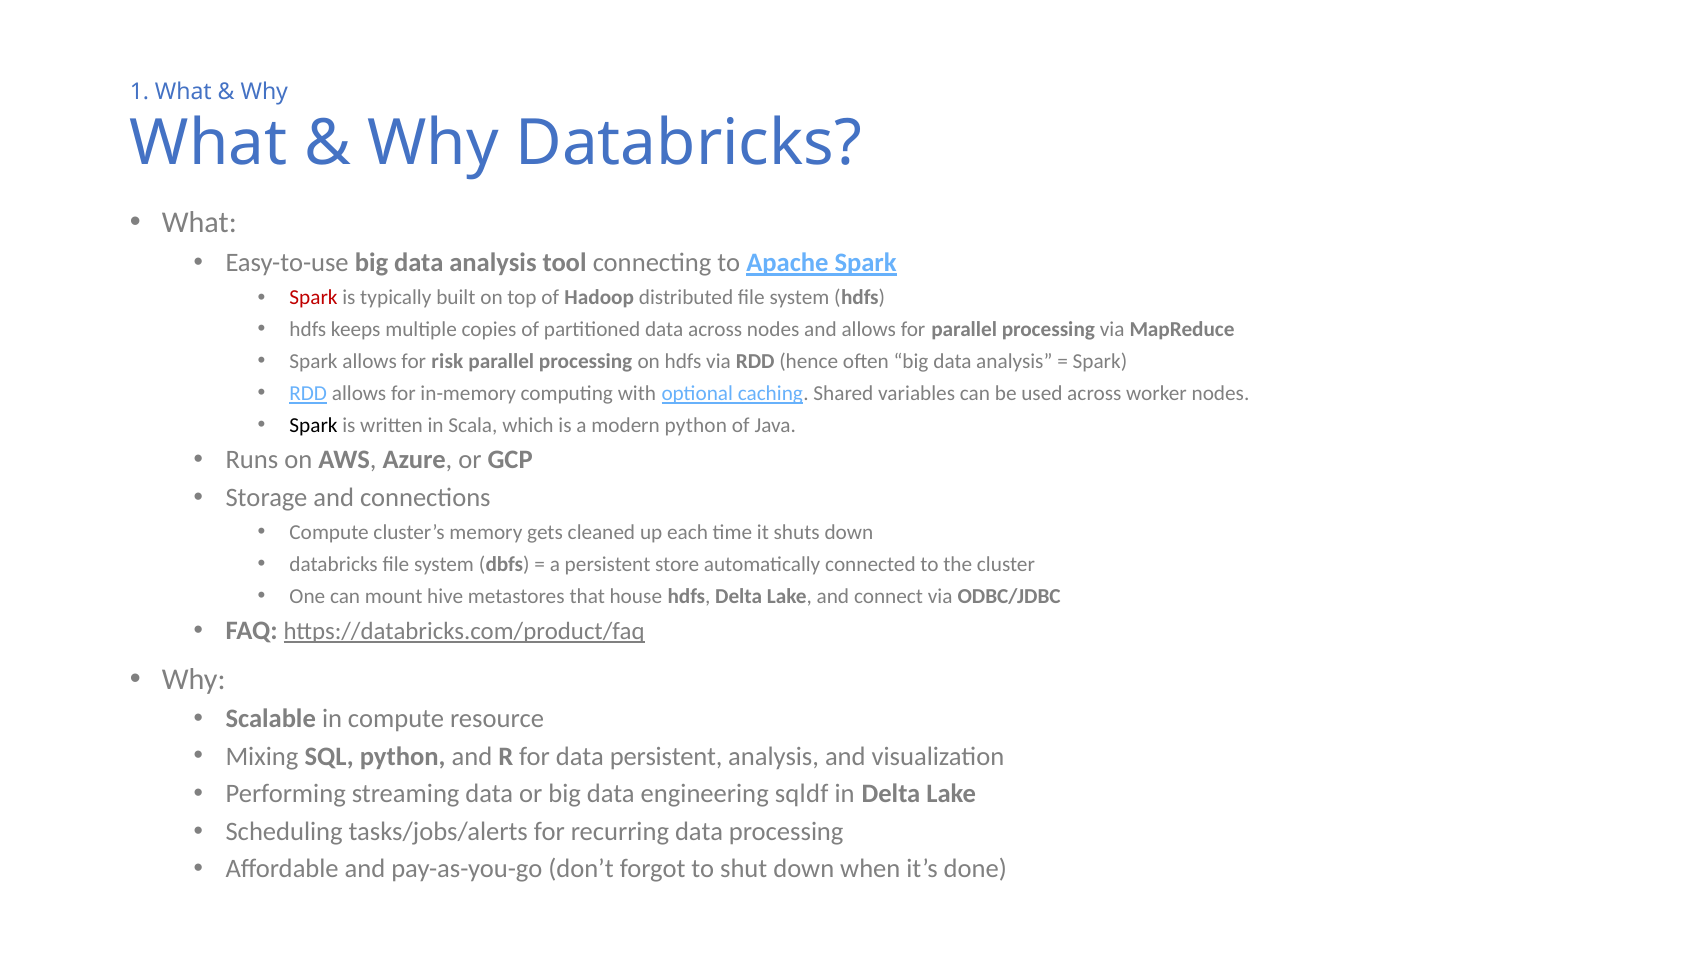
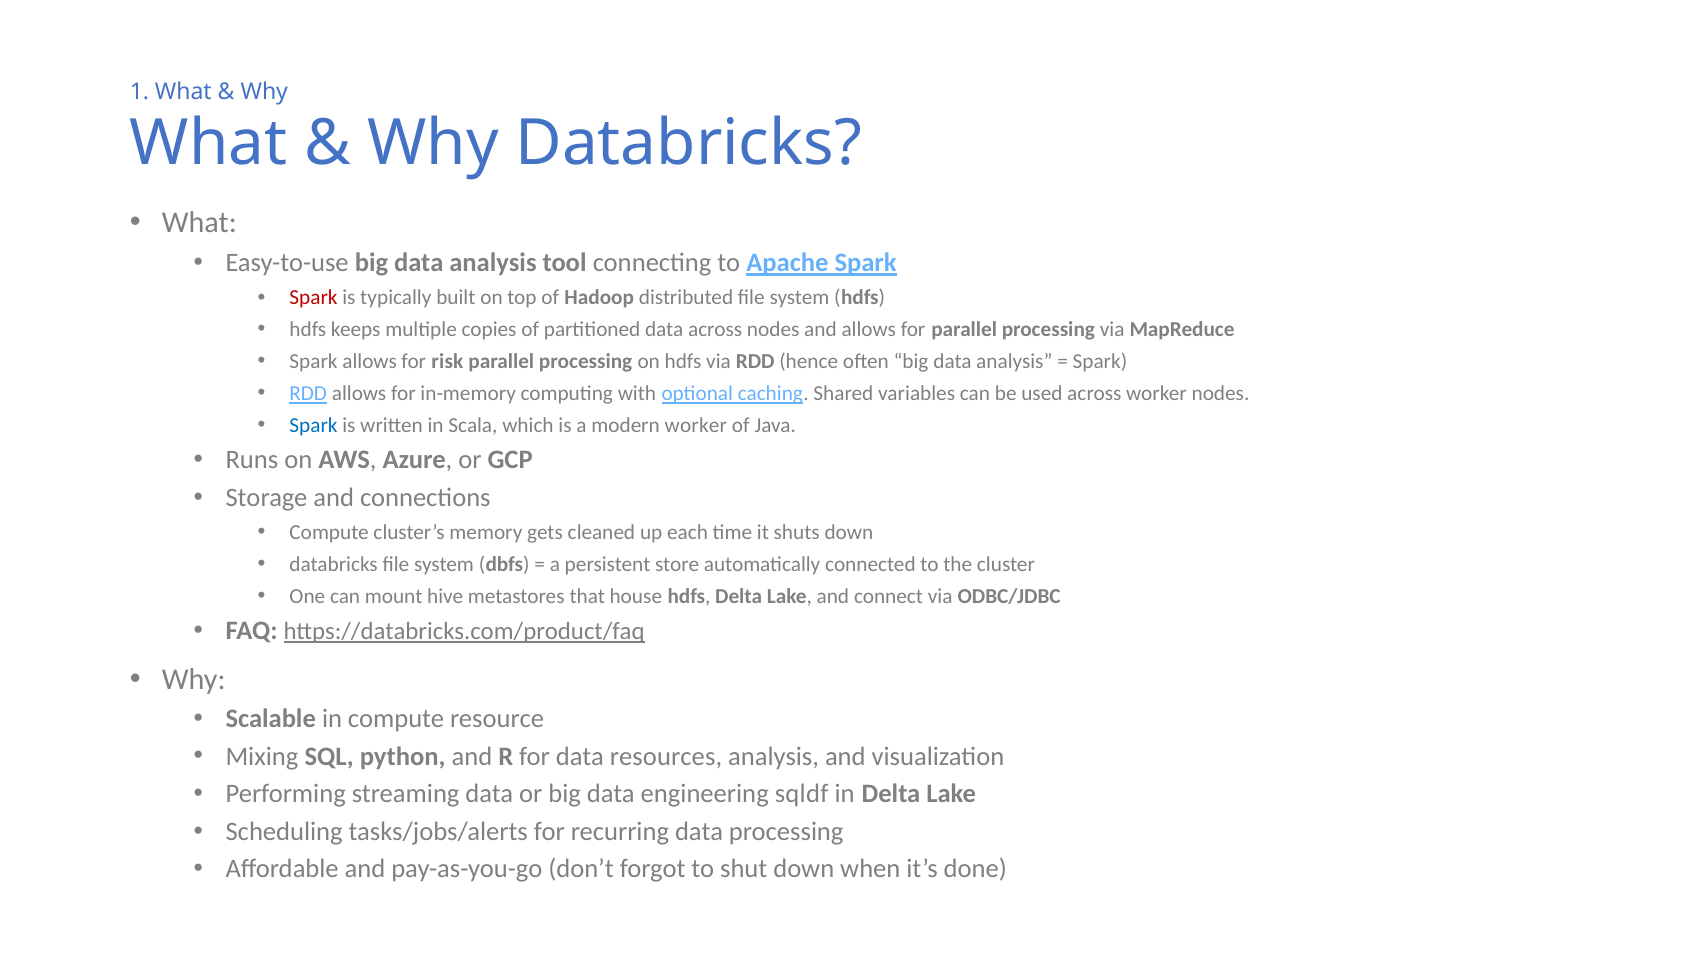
Spark at (314, 425) colour: black -> blue
modern python: python -> worker
data persistent: persistent -> resources
